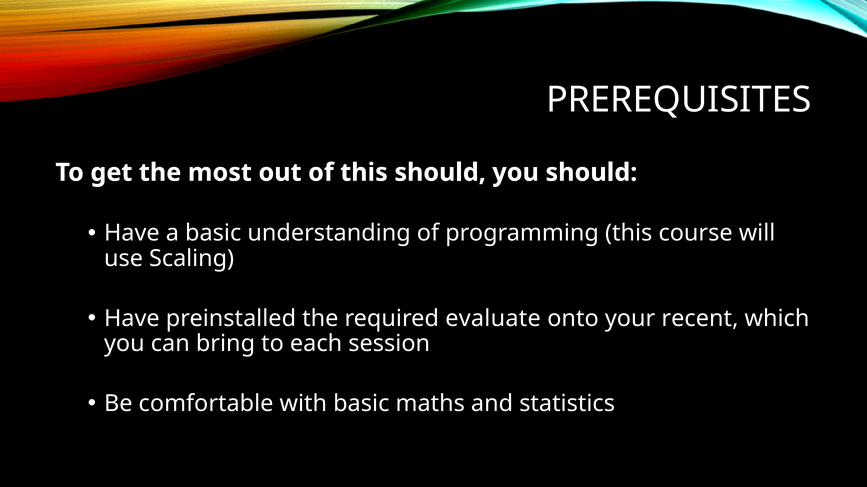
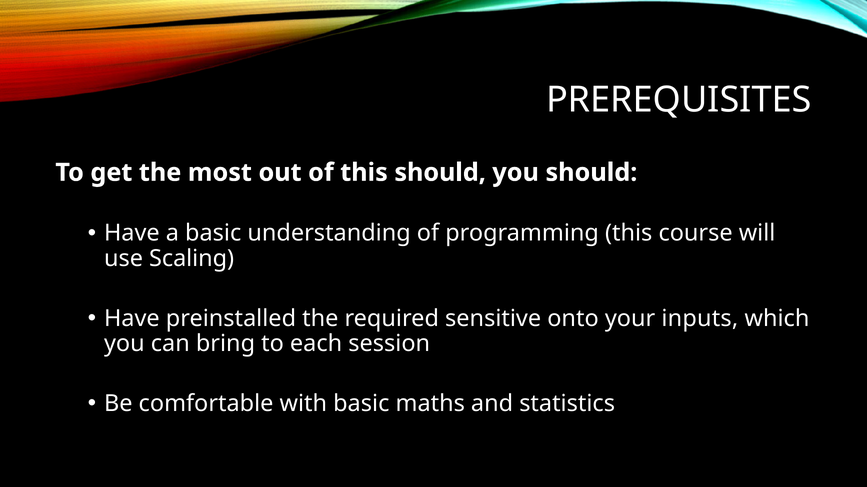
evaluate: evaluate -> sensitive
recent: recent -> inputs
